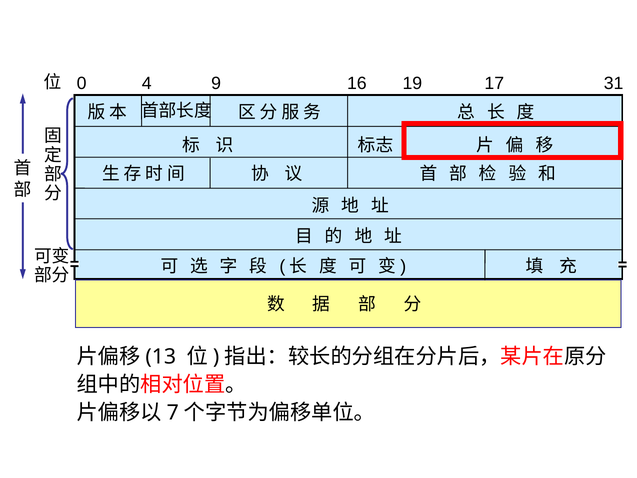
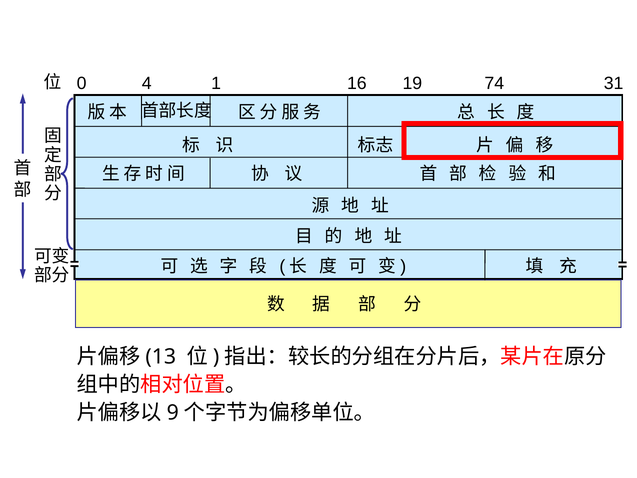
9: 9 -> 1
17: 17 -> 74
7: 7 -> 9
